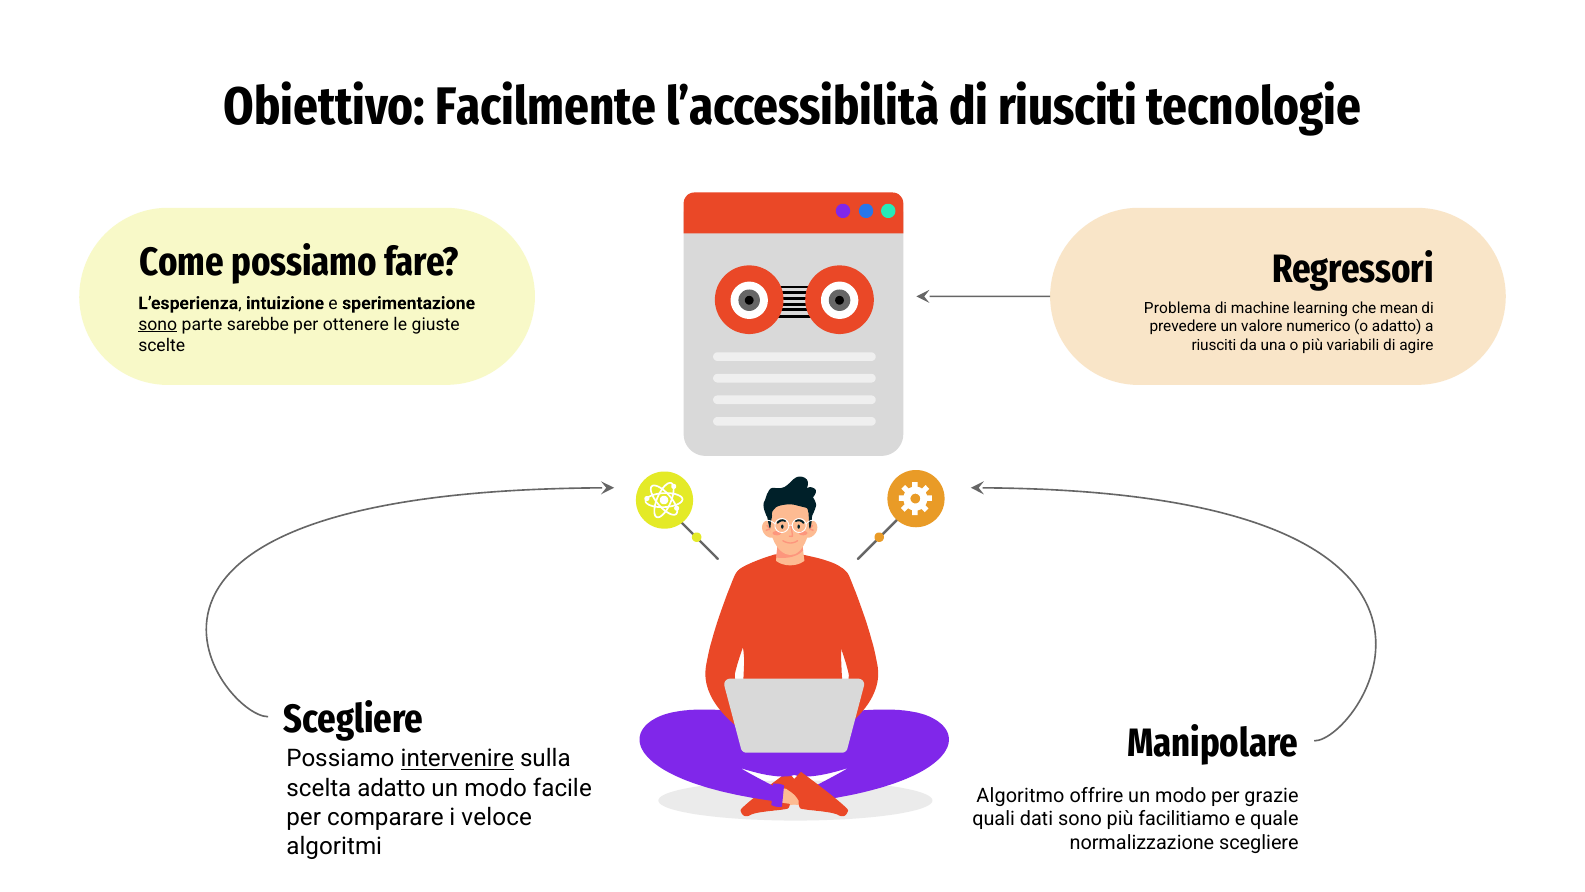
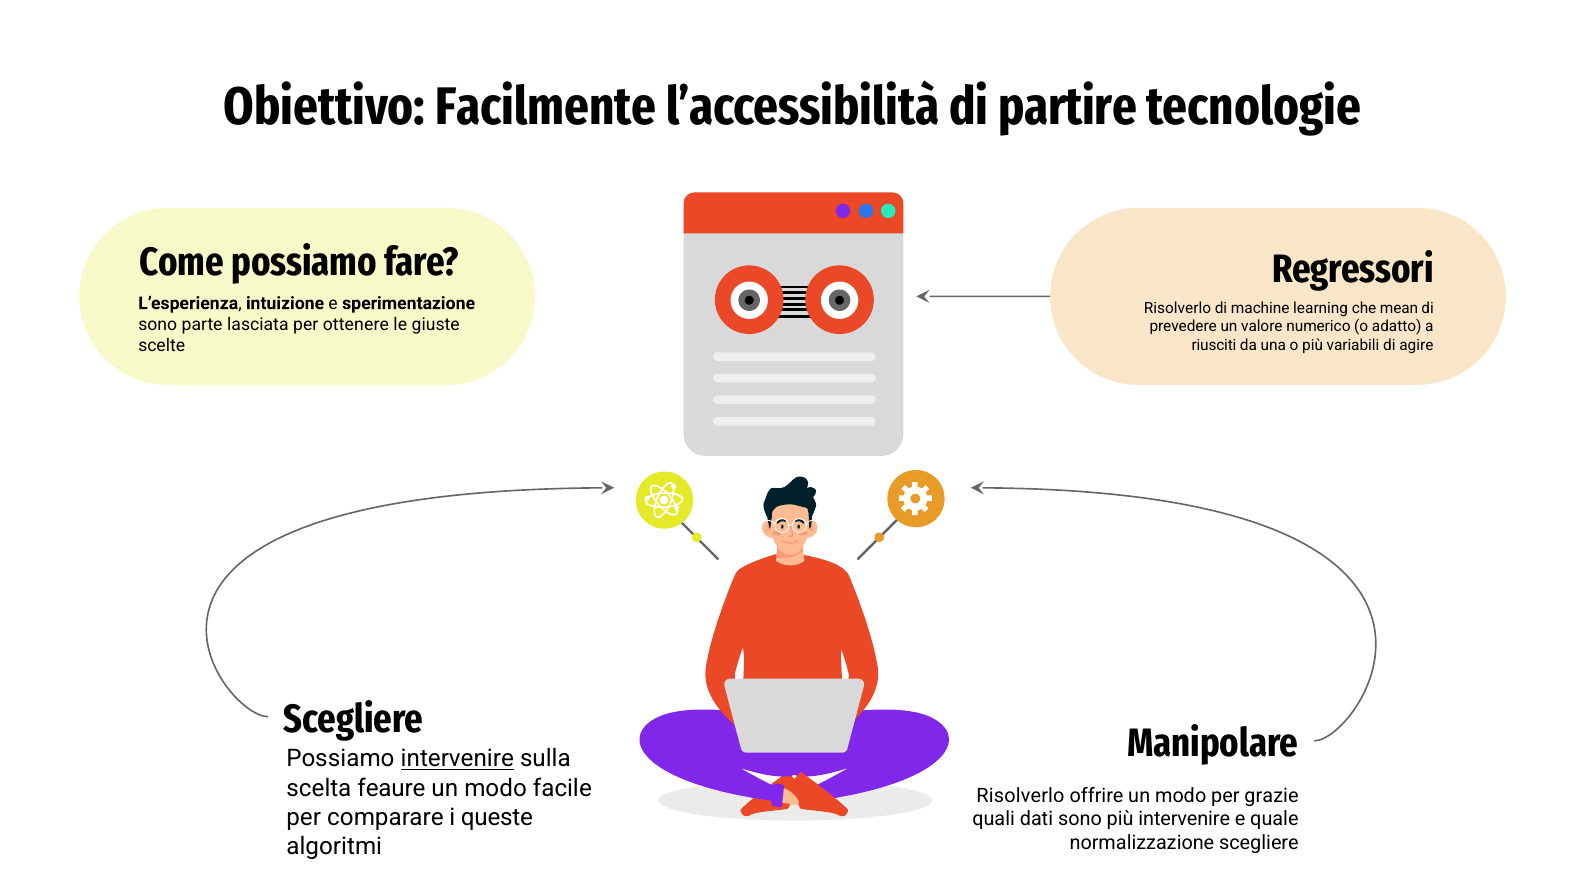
di riusciti: riusciti -> partire
Problema at (1177, 308): Problema -> Risolverlo
sono at (158, 324) underline: present -> none
sarebbe: sarebbe -> lasciata
scelta adatto: adatto -> feaure
Algoritmo at (1020, 795): Algoritmo -> Risolverlo
veloce: veloce -> queste
più facilitiamo: facilitiamo -> intervenire
